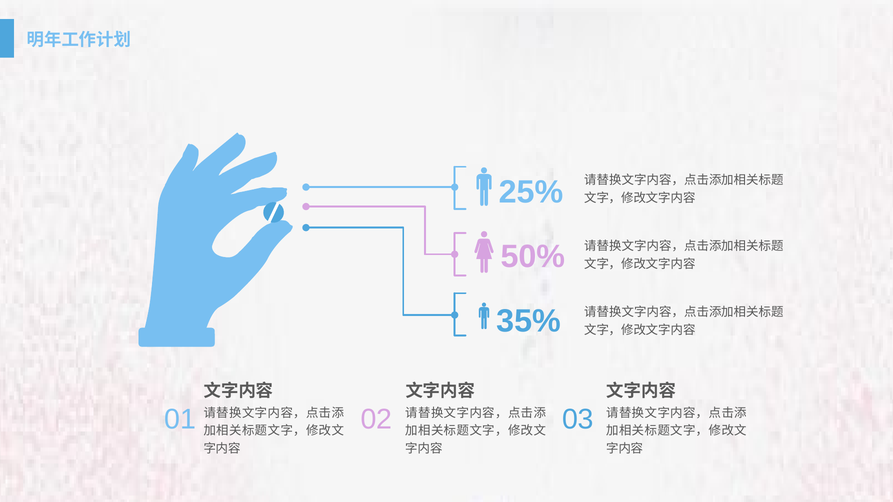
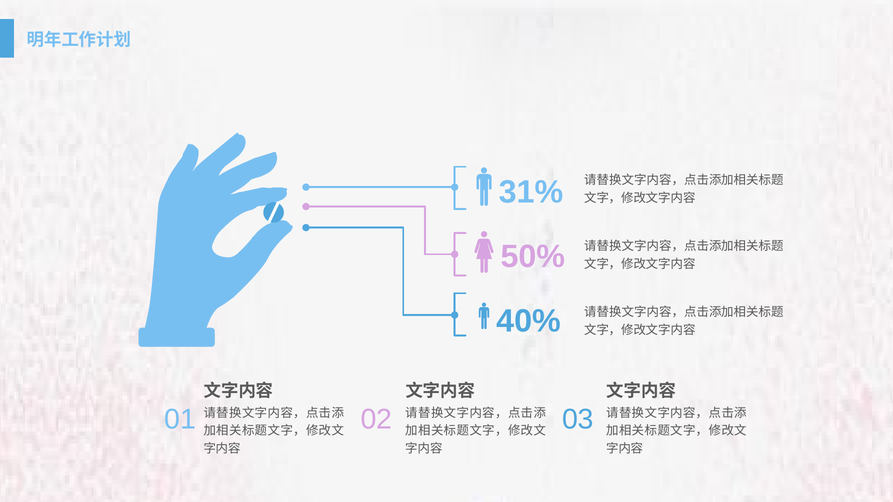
25%: 25% -> 31%
35%: 35% -> 40%
